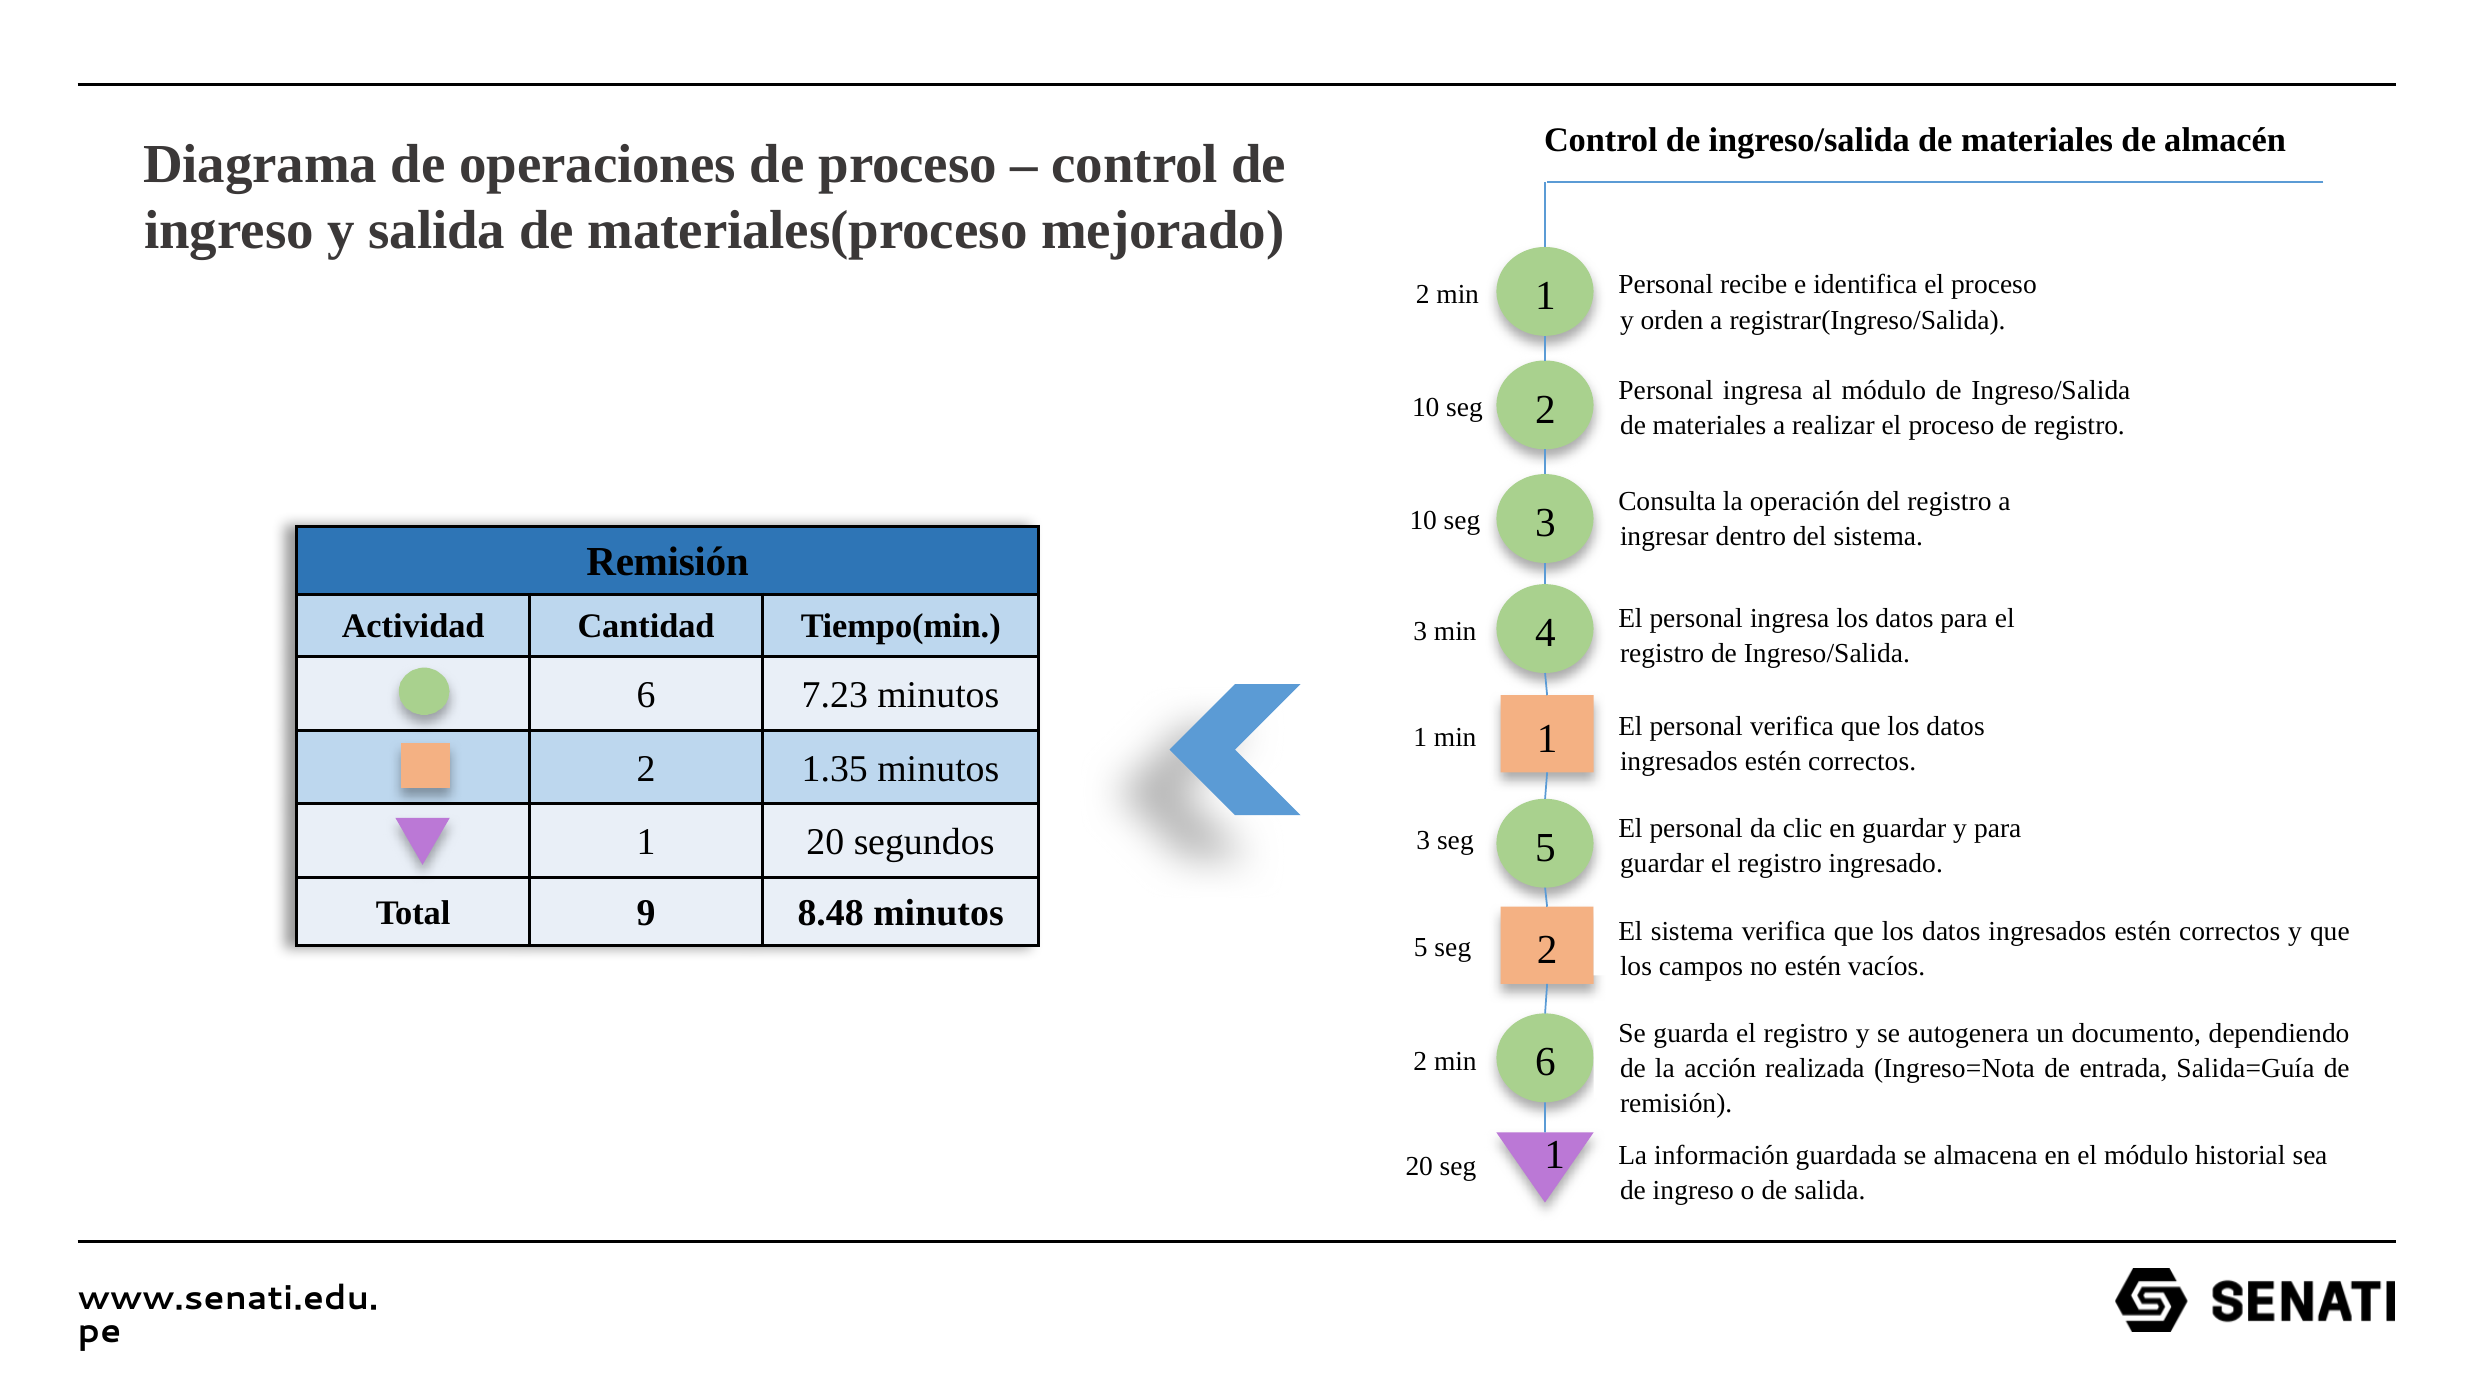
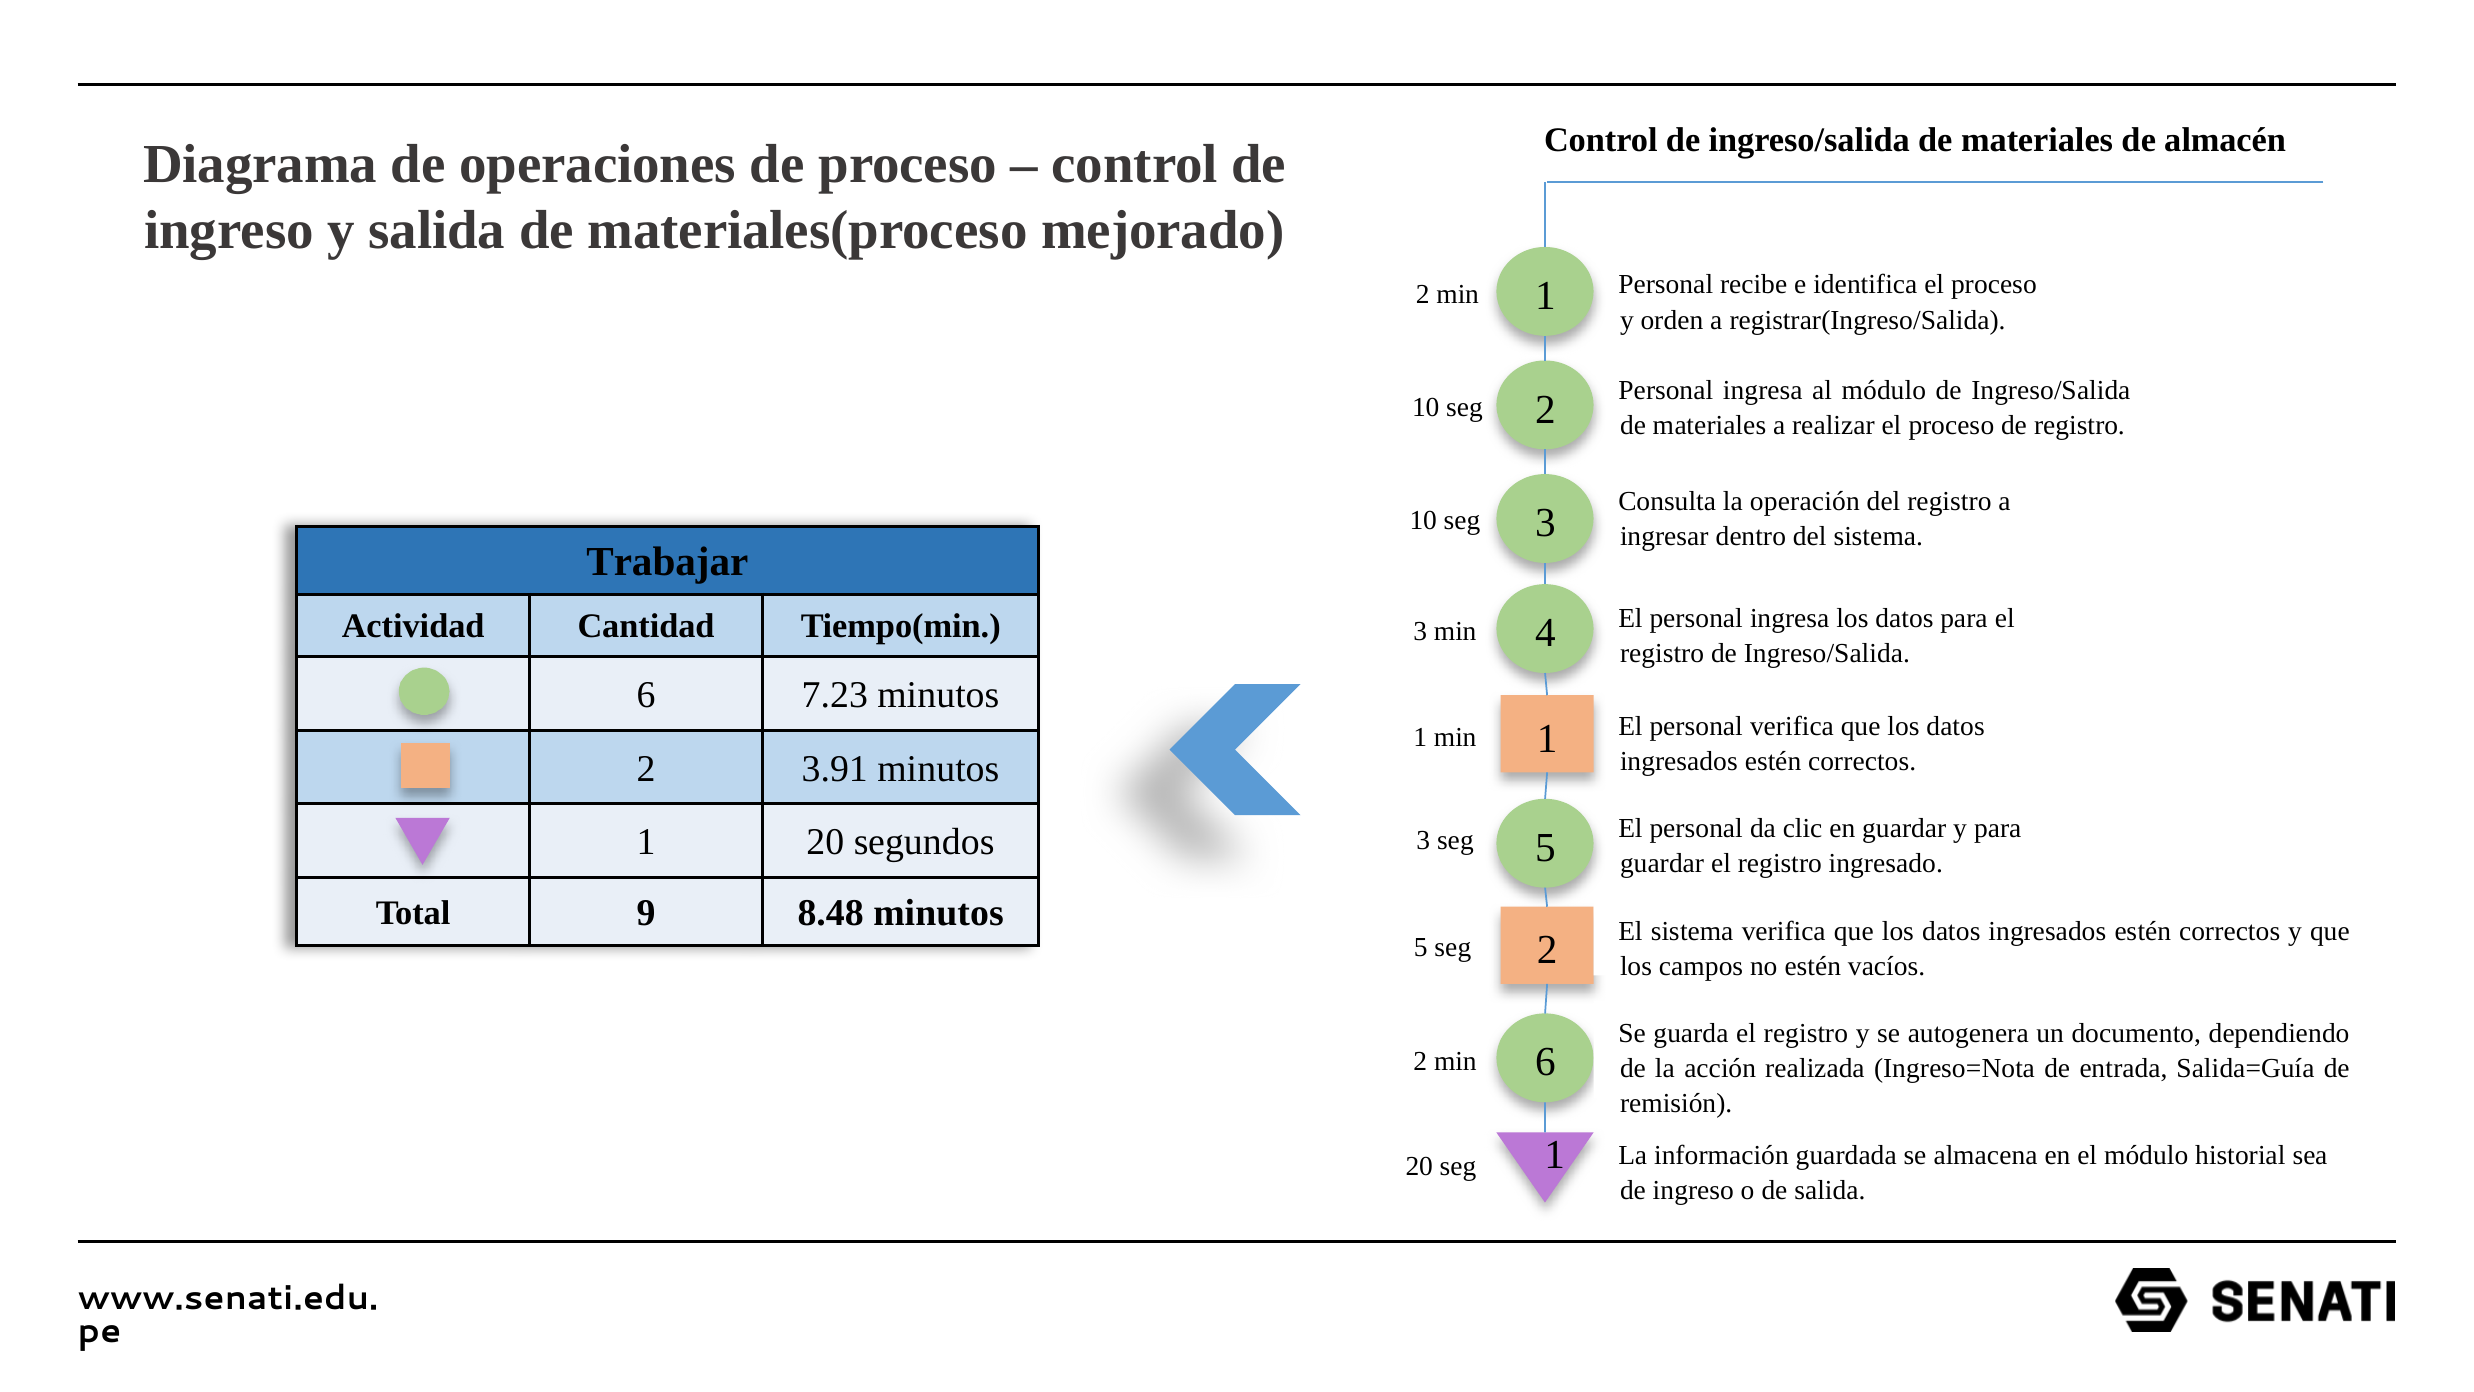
Remisión at (668, 562): Remisión -> Trabajar
1.35: 1.35 -> 3.91
